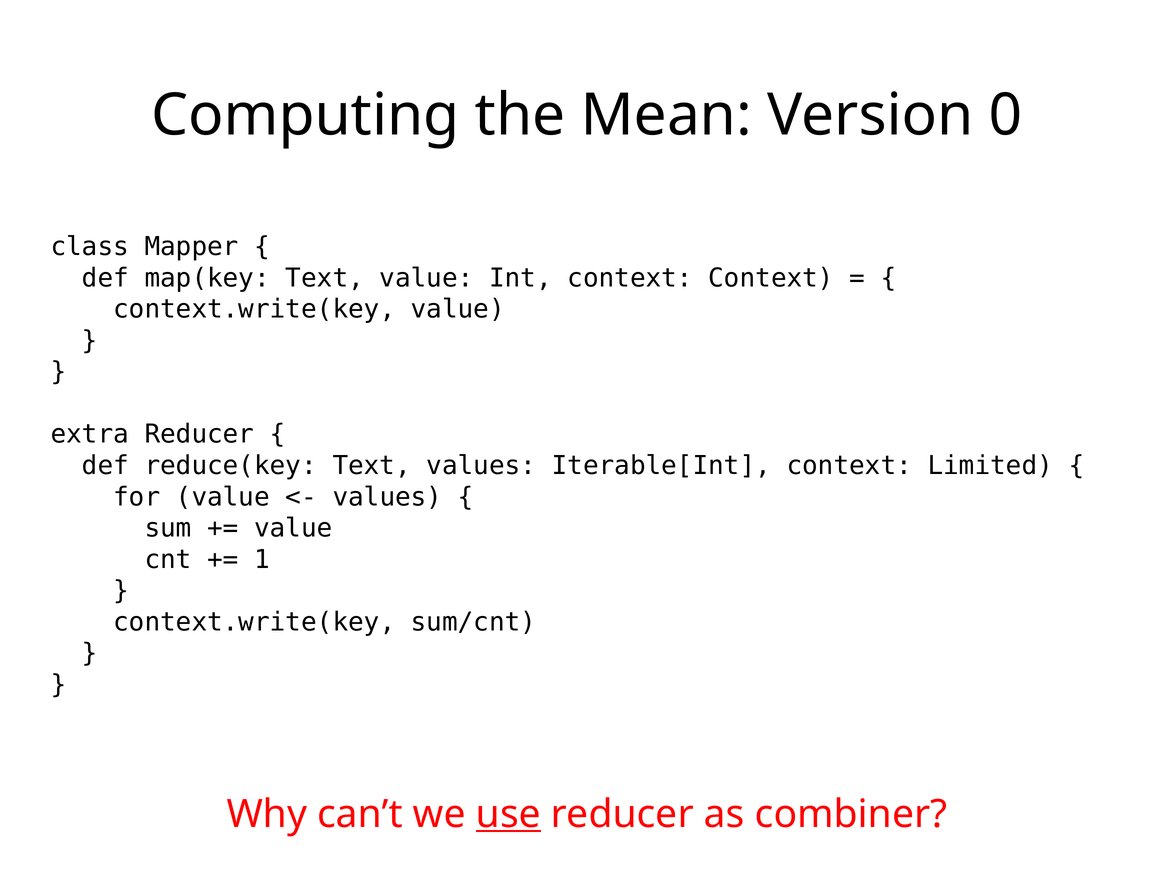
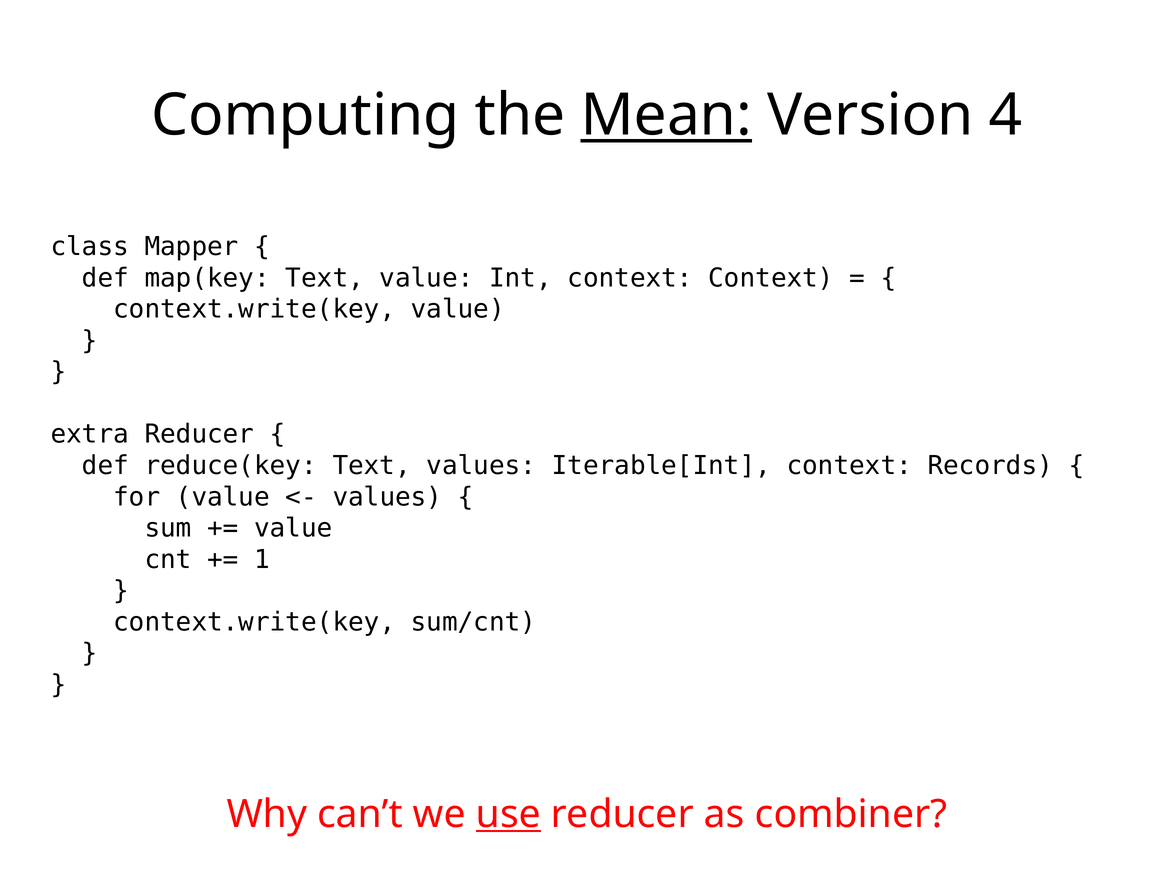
Mean underline: none -> present
0: 0 -> 4
Limited: Limited -> Records
